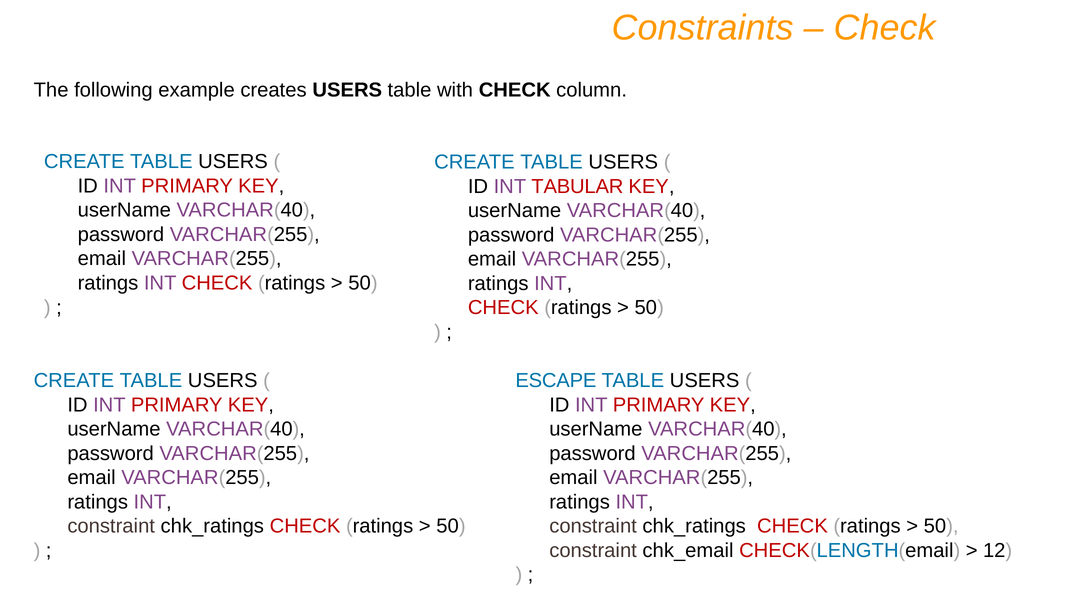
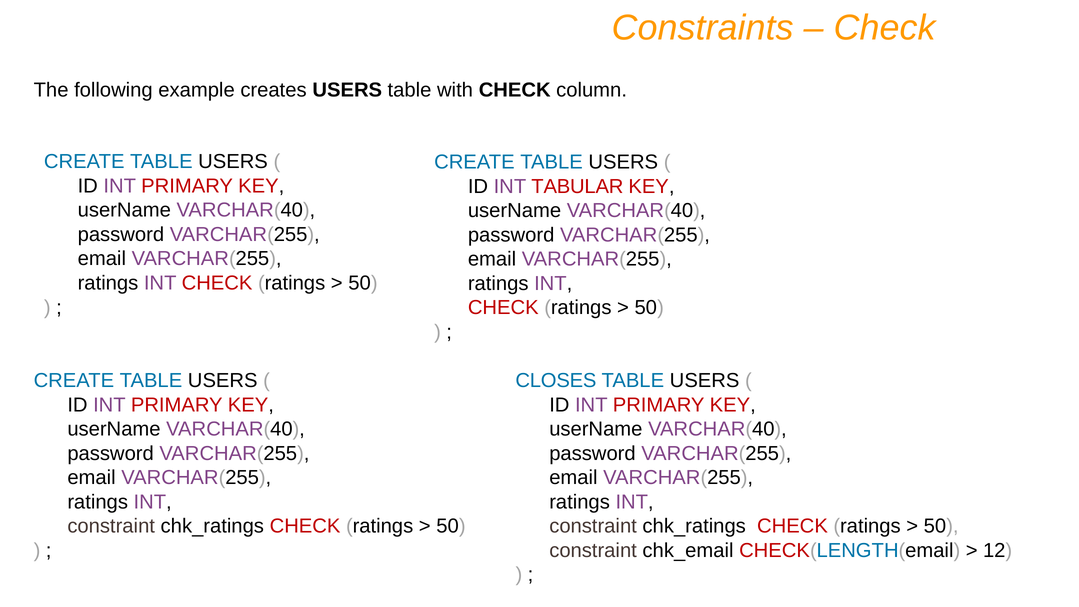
ESCAPE: ESCAPE -> CLOSES
